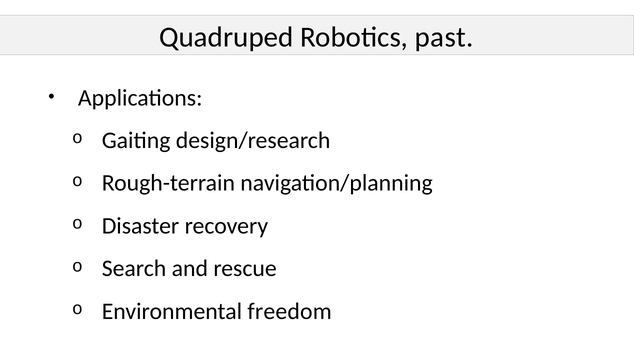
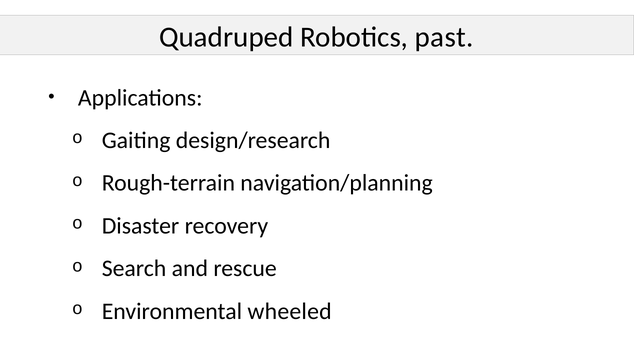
freedom: freedom -> wheeled
